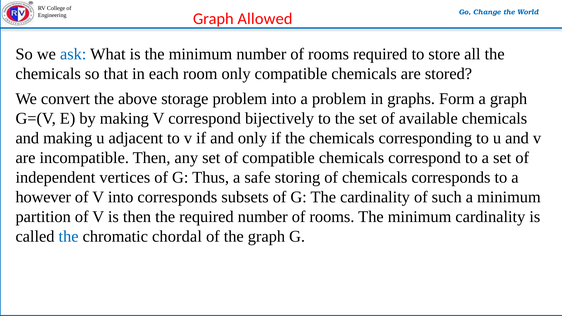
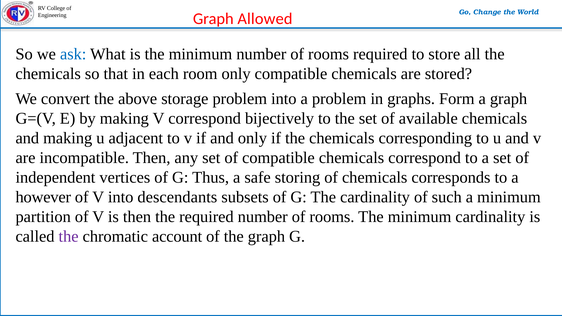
into corresponds: corresponds -> descendants
the at (69, 237) colour: blue -> purple
chordal: chordal -> account
